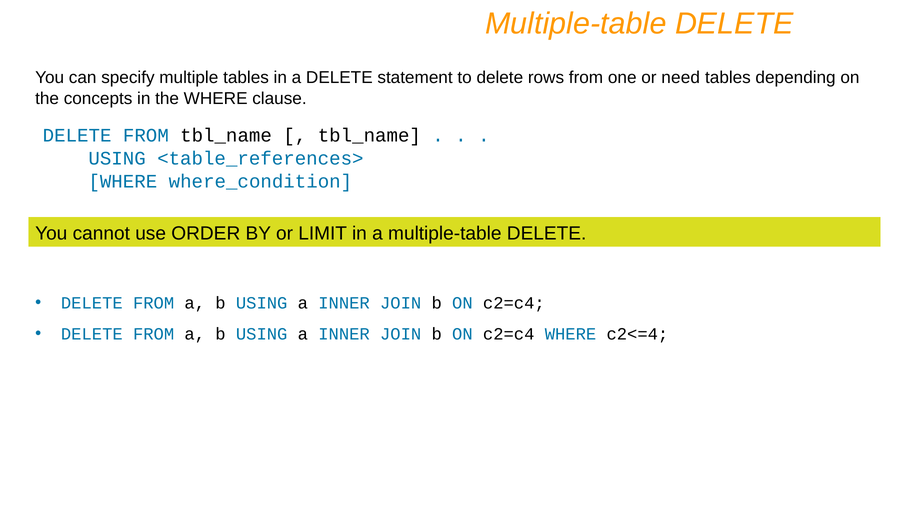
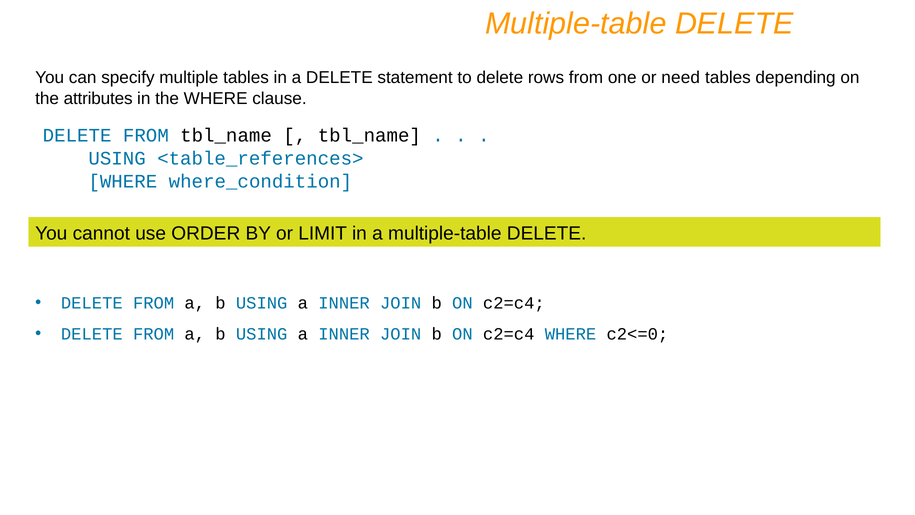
concepts: concepts -> attributes
c2<=4: c2<=4 -> c2<=0
